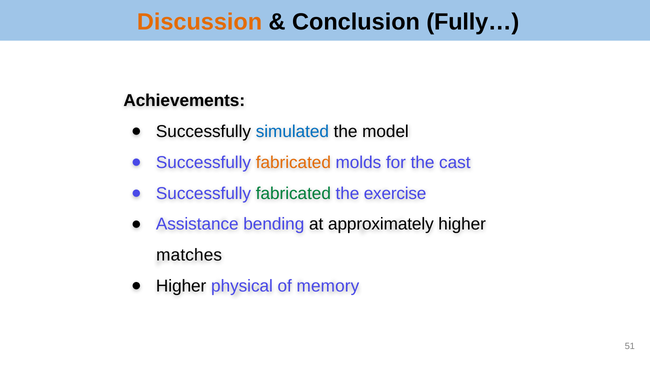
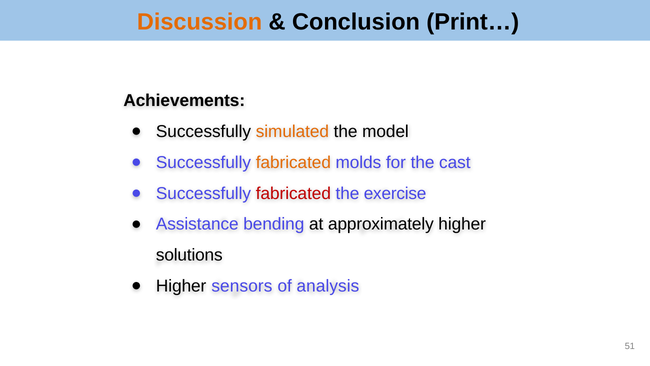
Fully…: Fully… -> Print…
simulated colour: blue -> orange
fabricated at (293, 193) colour: green -> red
matches: matches -> solutions
physical: physical -> sensors
memory: memory -> analysis
